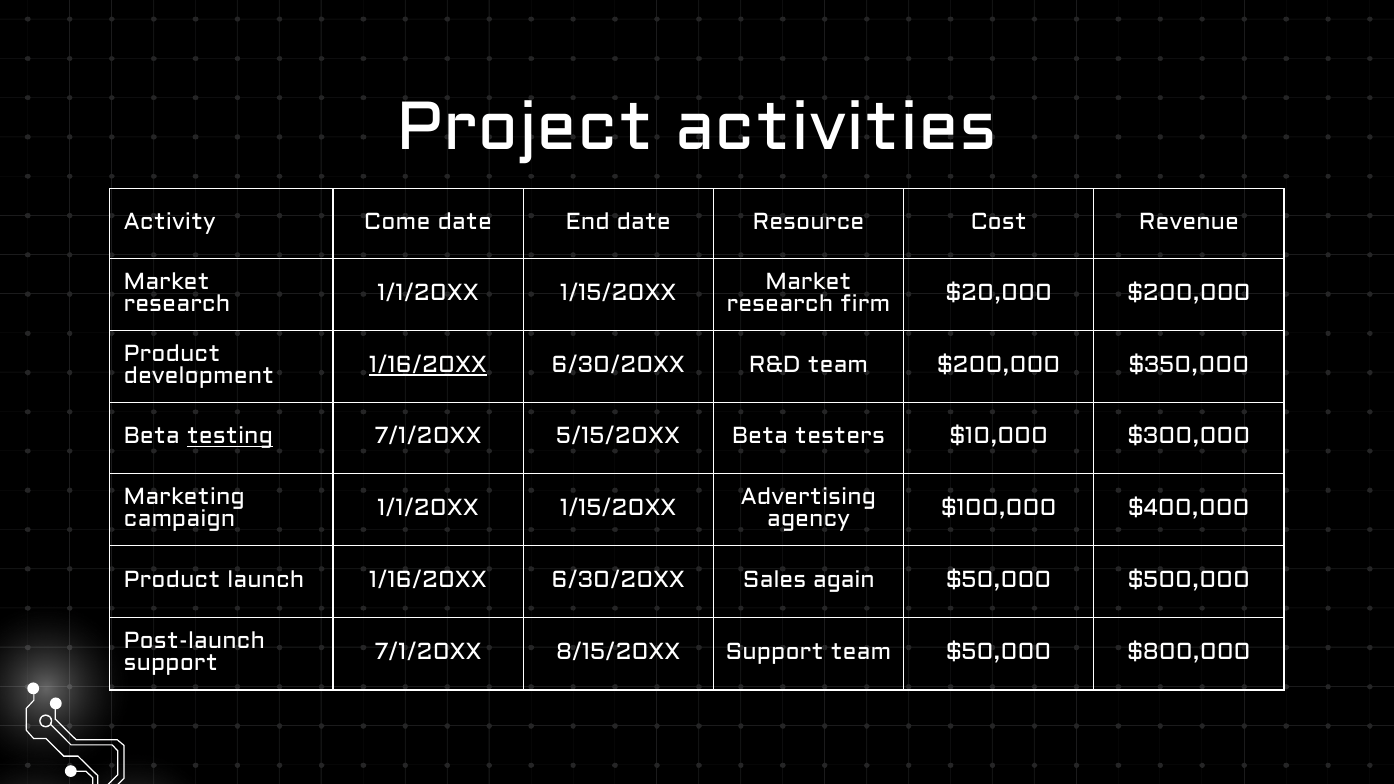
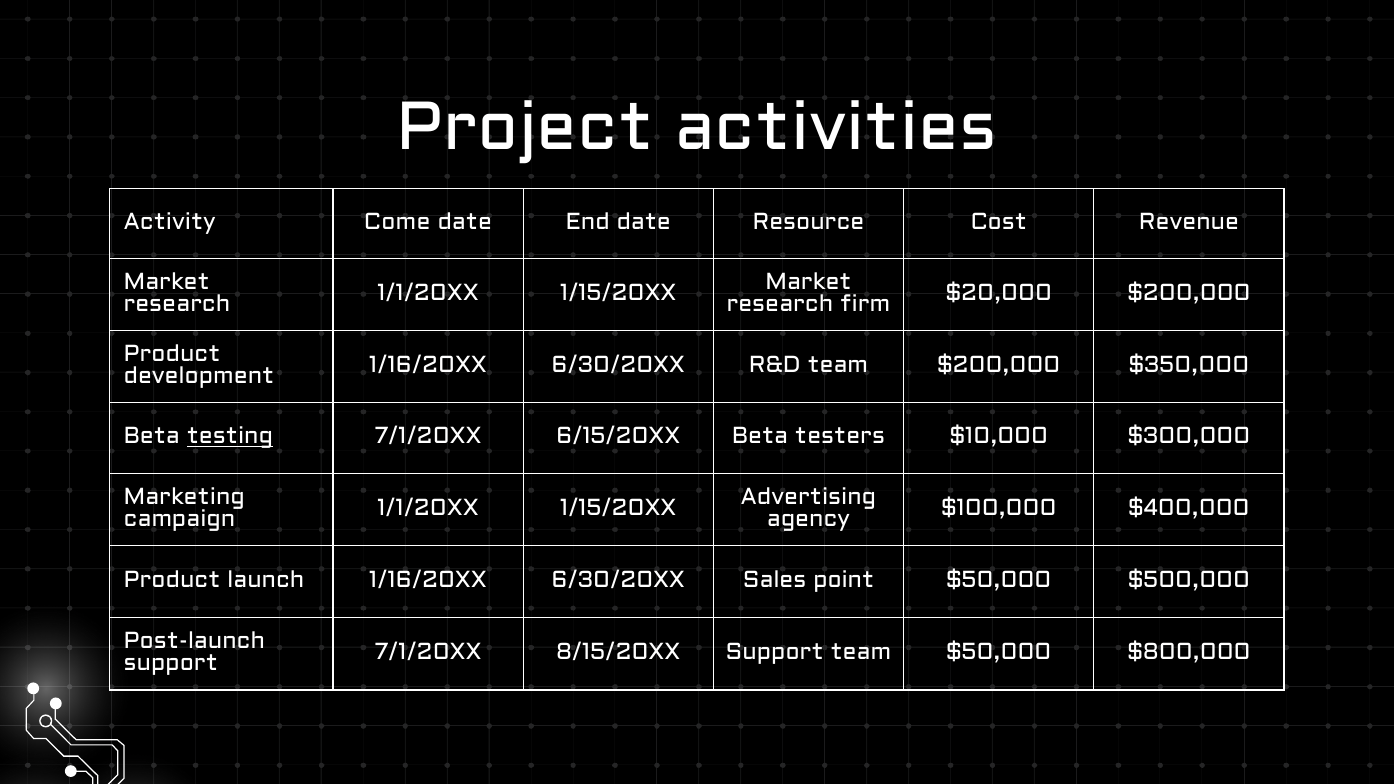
1/16/20XX at (428, 365) underline: present -> none
5/15/20XX: 5/15/20XX -> 6/15/20XX
again: again -> point
